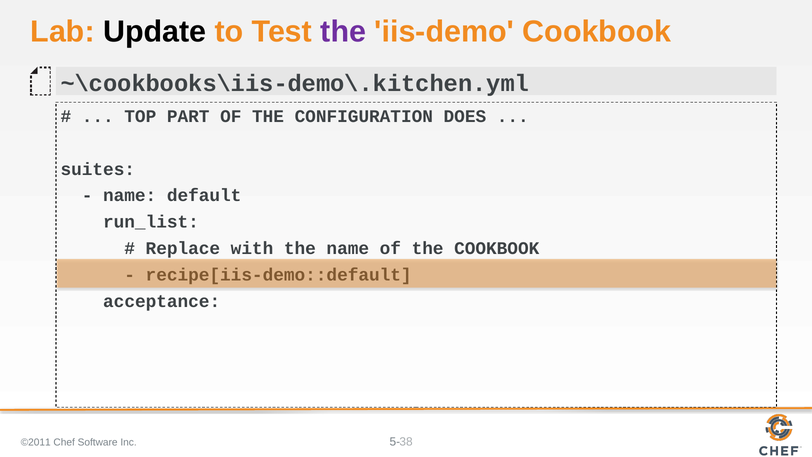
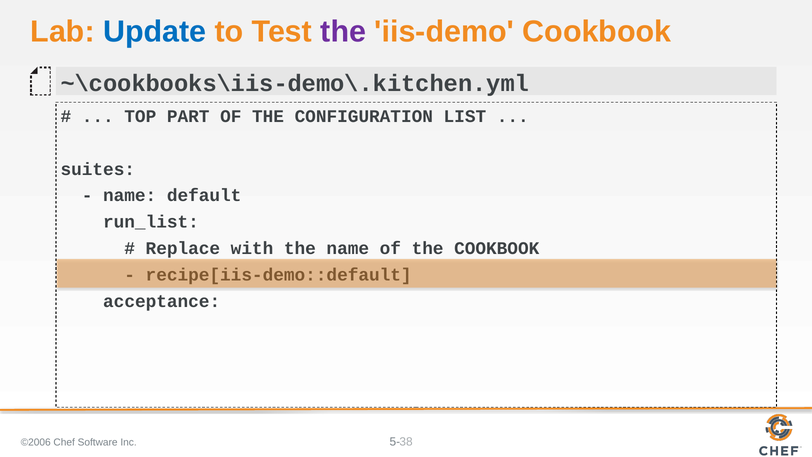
Update colour: black -> blue
DOES: DOES -> LIST
©2011: ©2011 -> ©2006
